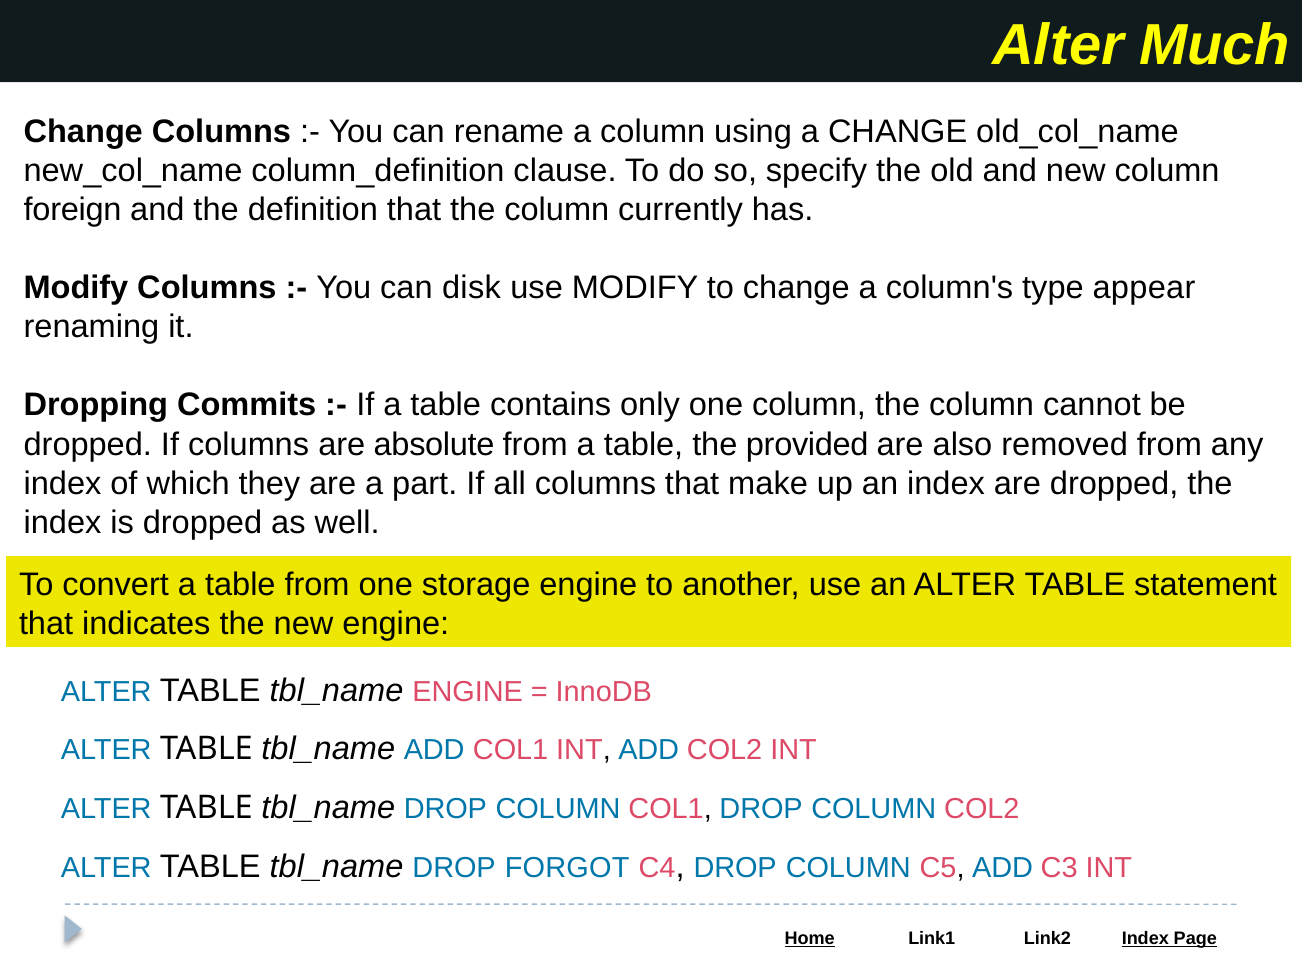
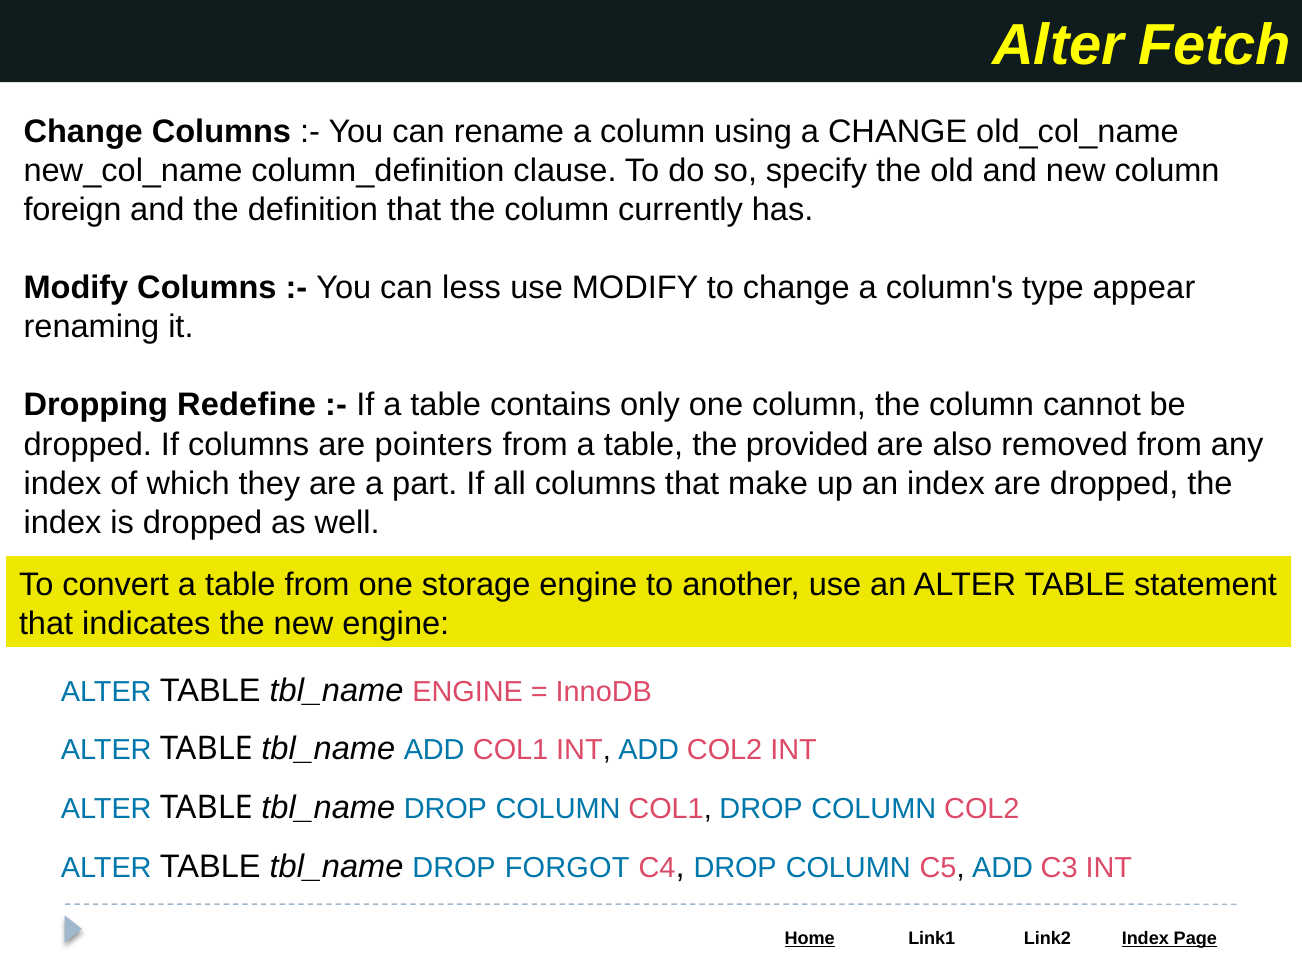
Much: Much -> Fetch
disk: disk -> less
Commits: Commits -> Redefine
absolute: absolute -> pointers
